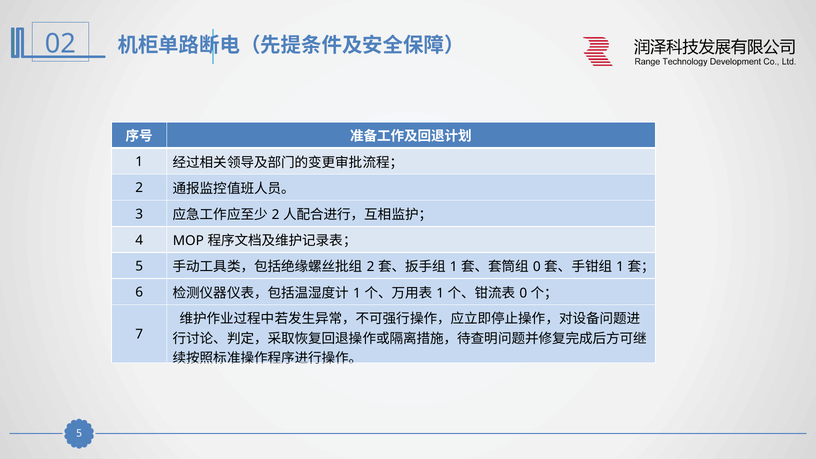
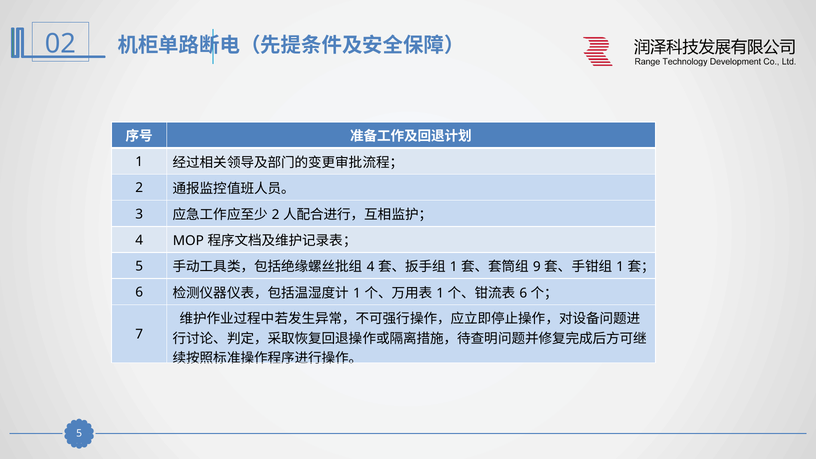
2 at (371, 267): 2 -> 4
0 at (537, 267): 0 -> 9
0 at (523, 293): 0 -> 6
